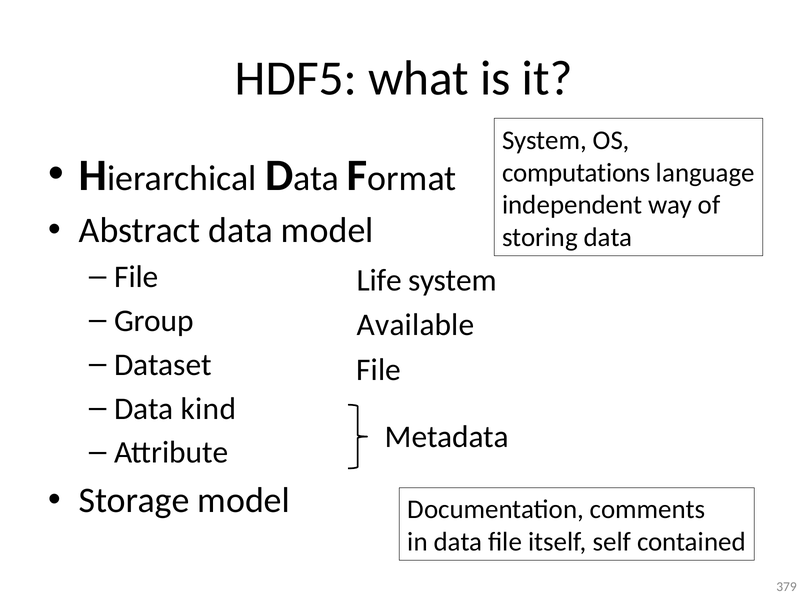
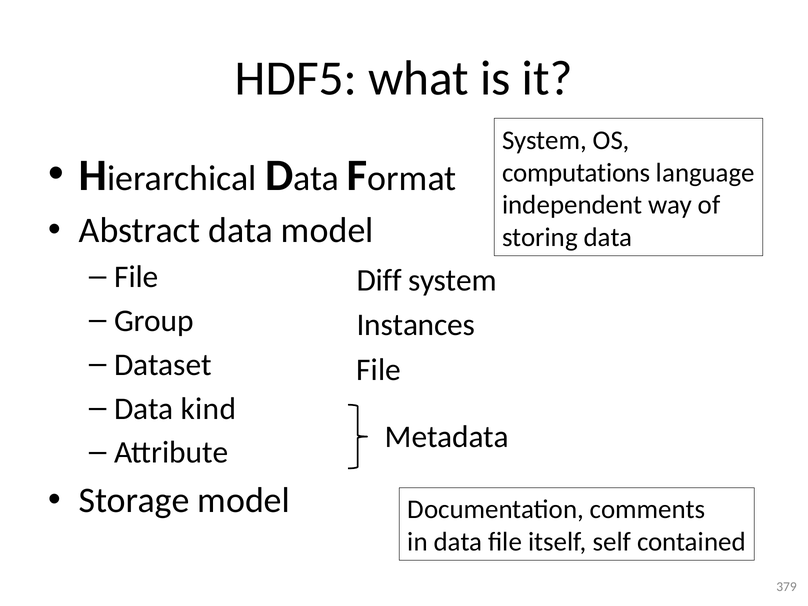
Life: Life -> Diff
Available: Available -> Instances
